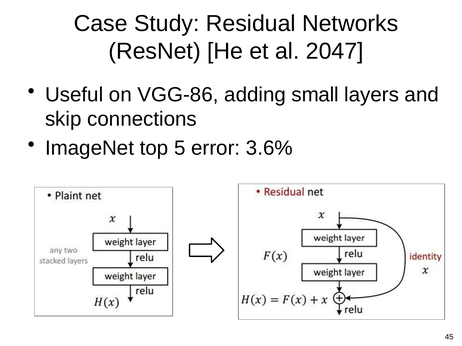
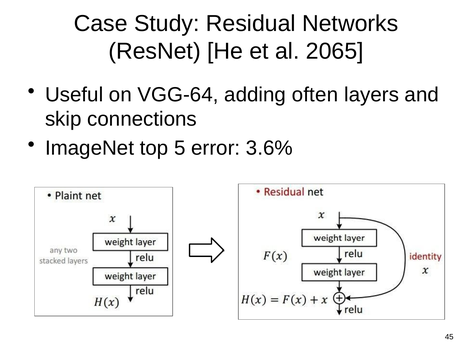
2047: 2047 -> 2065
VGG-86: VGG-86 -> VGG-64
small: small -> often
